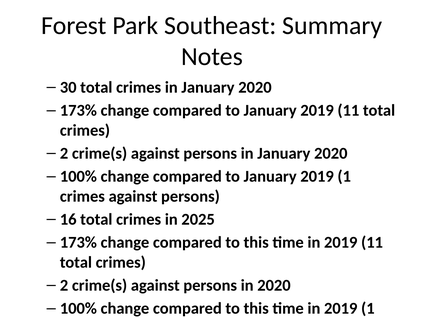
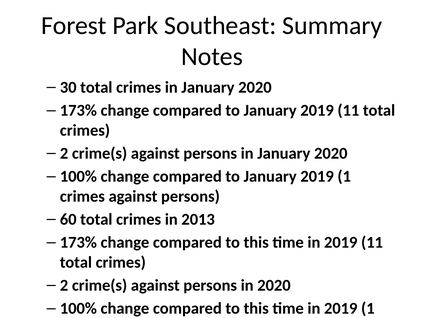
16: 16 -> 60
2025: 2025 -> 2013
